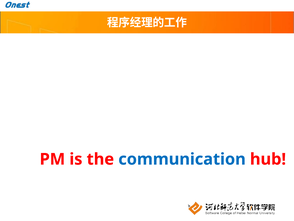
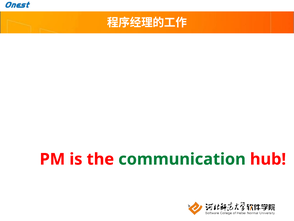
communication colour: blue -> green
